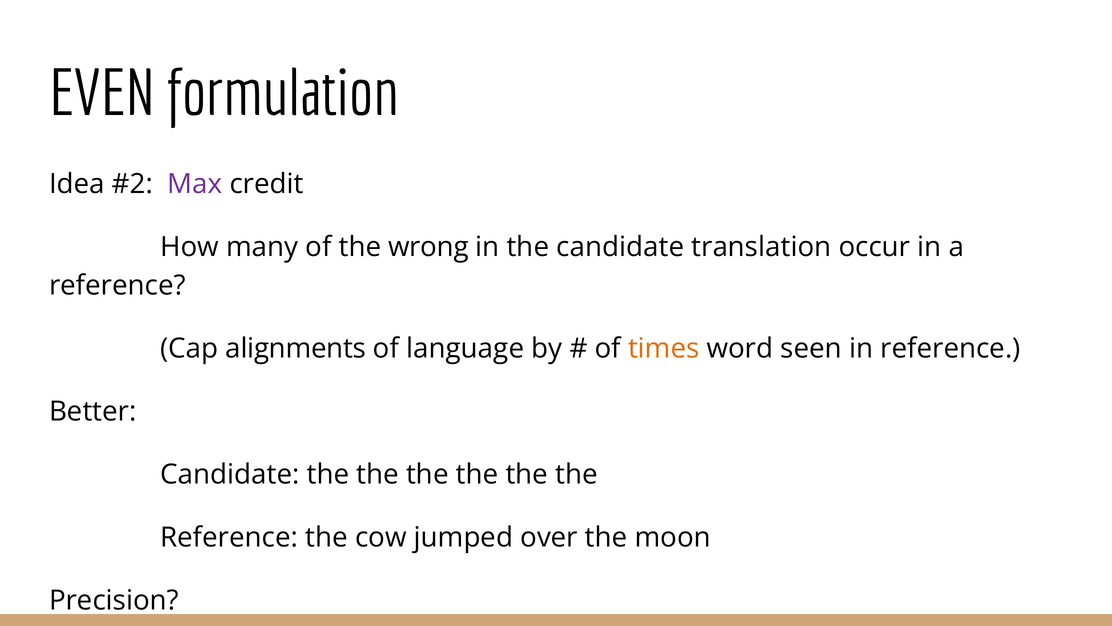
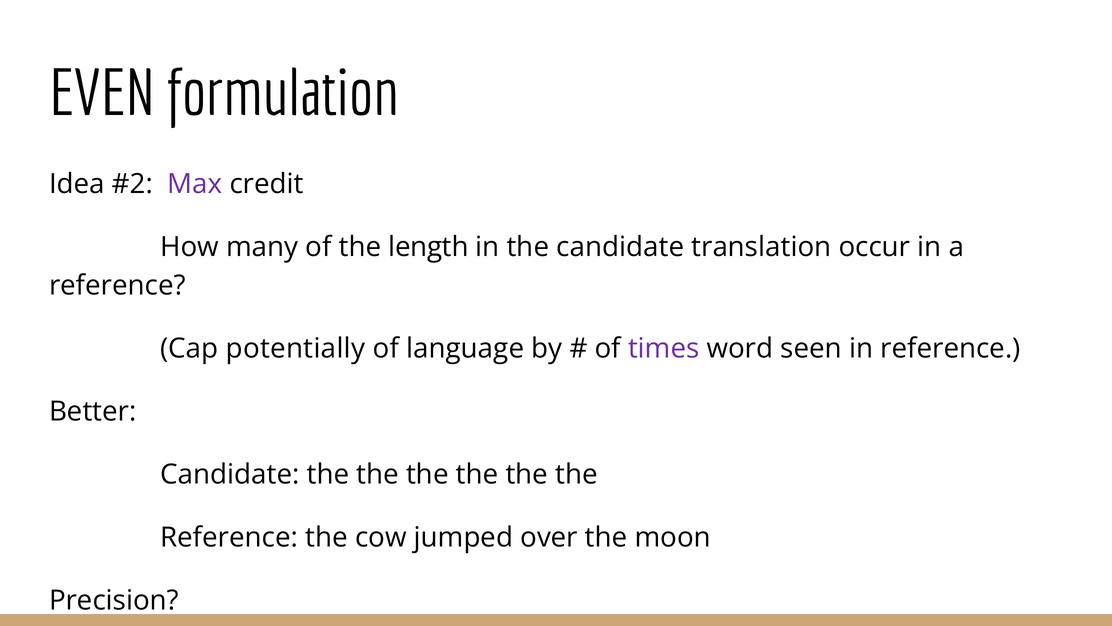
wrong: wrong -> length
alignments: alignments -> potentially
times colour: orange -> purple
